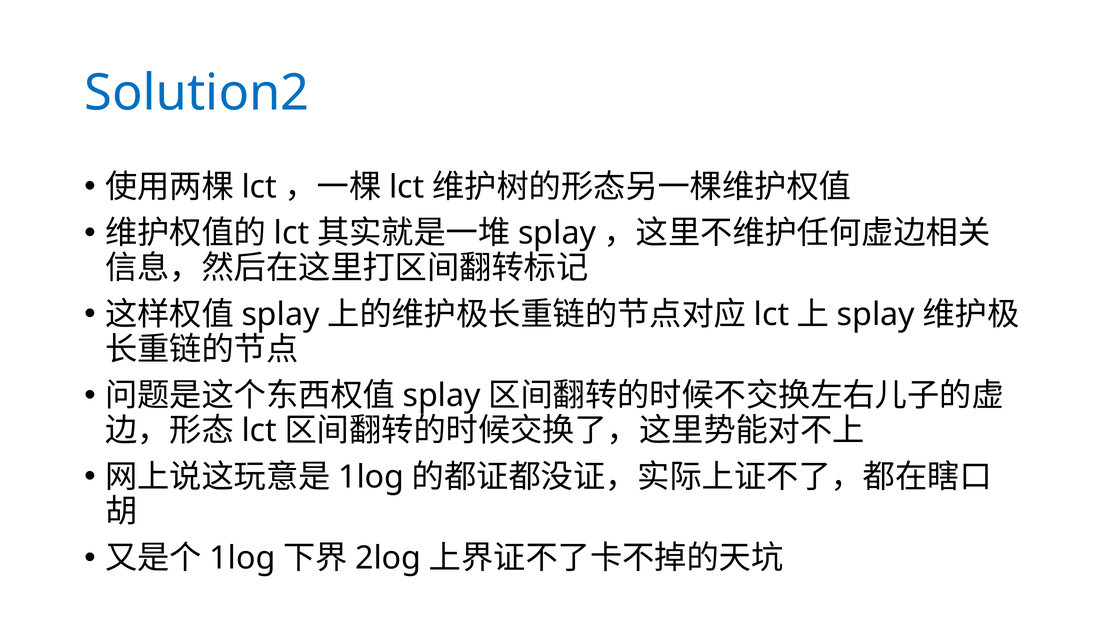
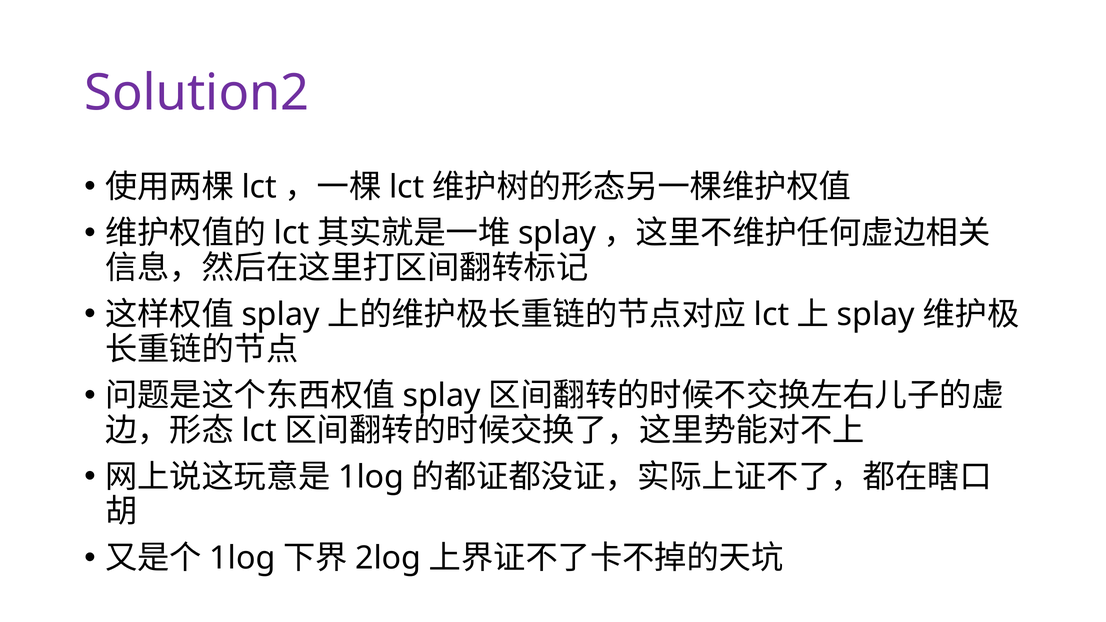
Solution2 colour: blue -> purple
